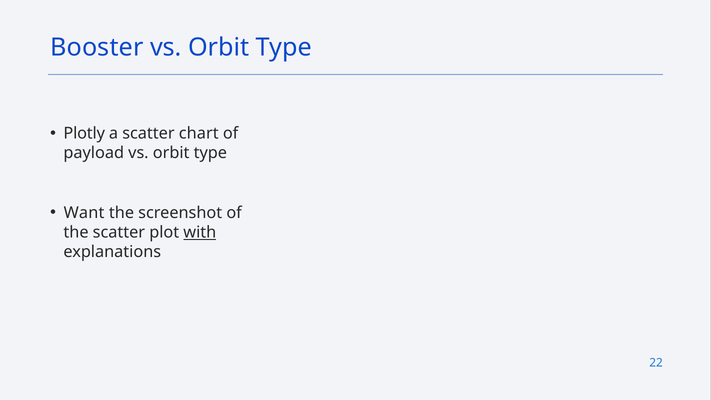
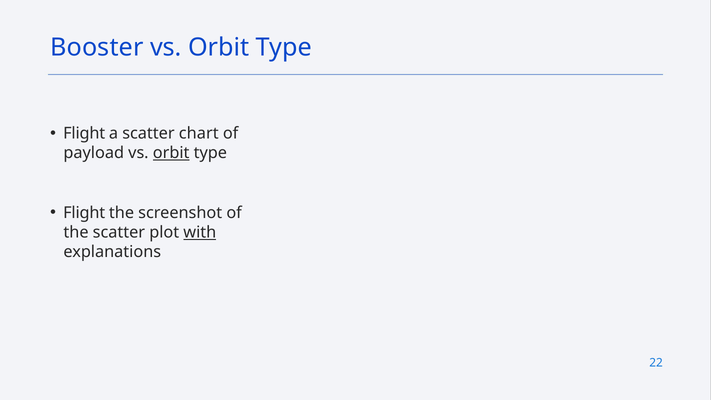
Plotly at (84, 133): Plotly -> Flight
orbit at (171, 153) underline: none -> present
Want at (84, 213): Want -> Flight
